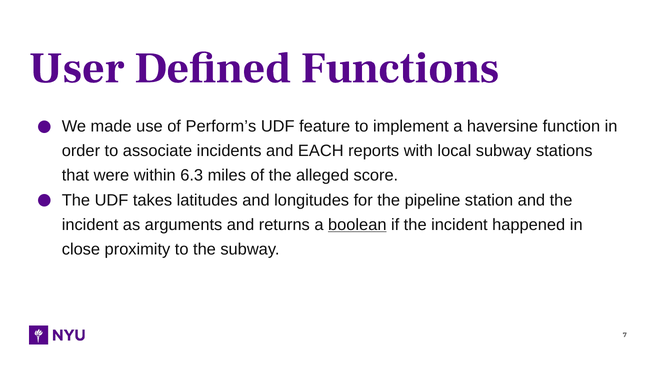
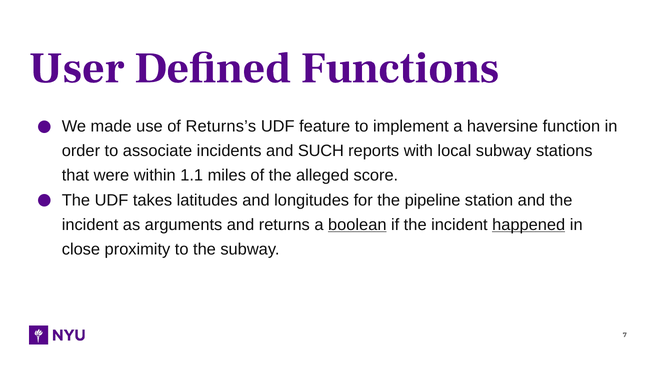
Perform’s: Perform’s -> Returns’s
EACH: EACH -> SUCH
6.3: 6.3 -> 1.1
happened underline: none -> present
